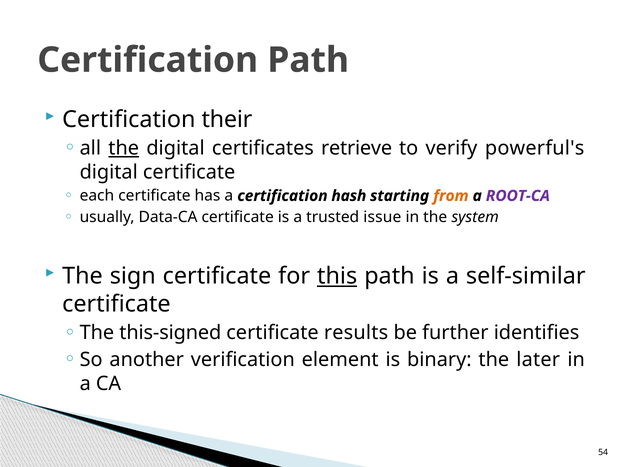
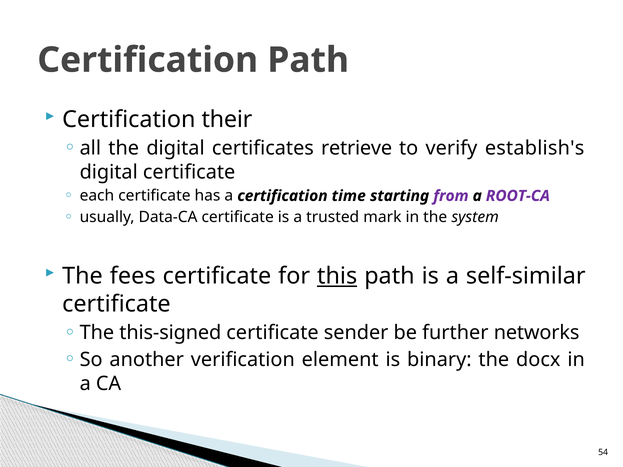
the at (124, 148) underline: present -> none
powerful's: powerful's -> establish's
hash: hash -> time
from colour: orange -> purple
issue: issue -> mark
sign: sign -> fees
results: results -> sender
identifies: identifies -> networks
later: later -> docx
